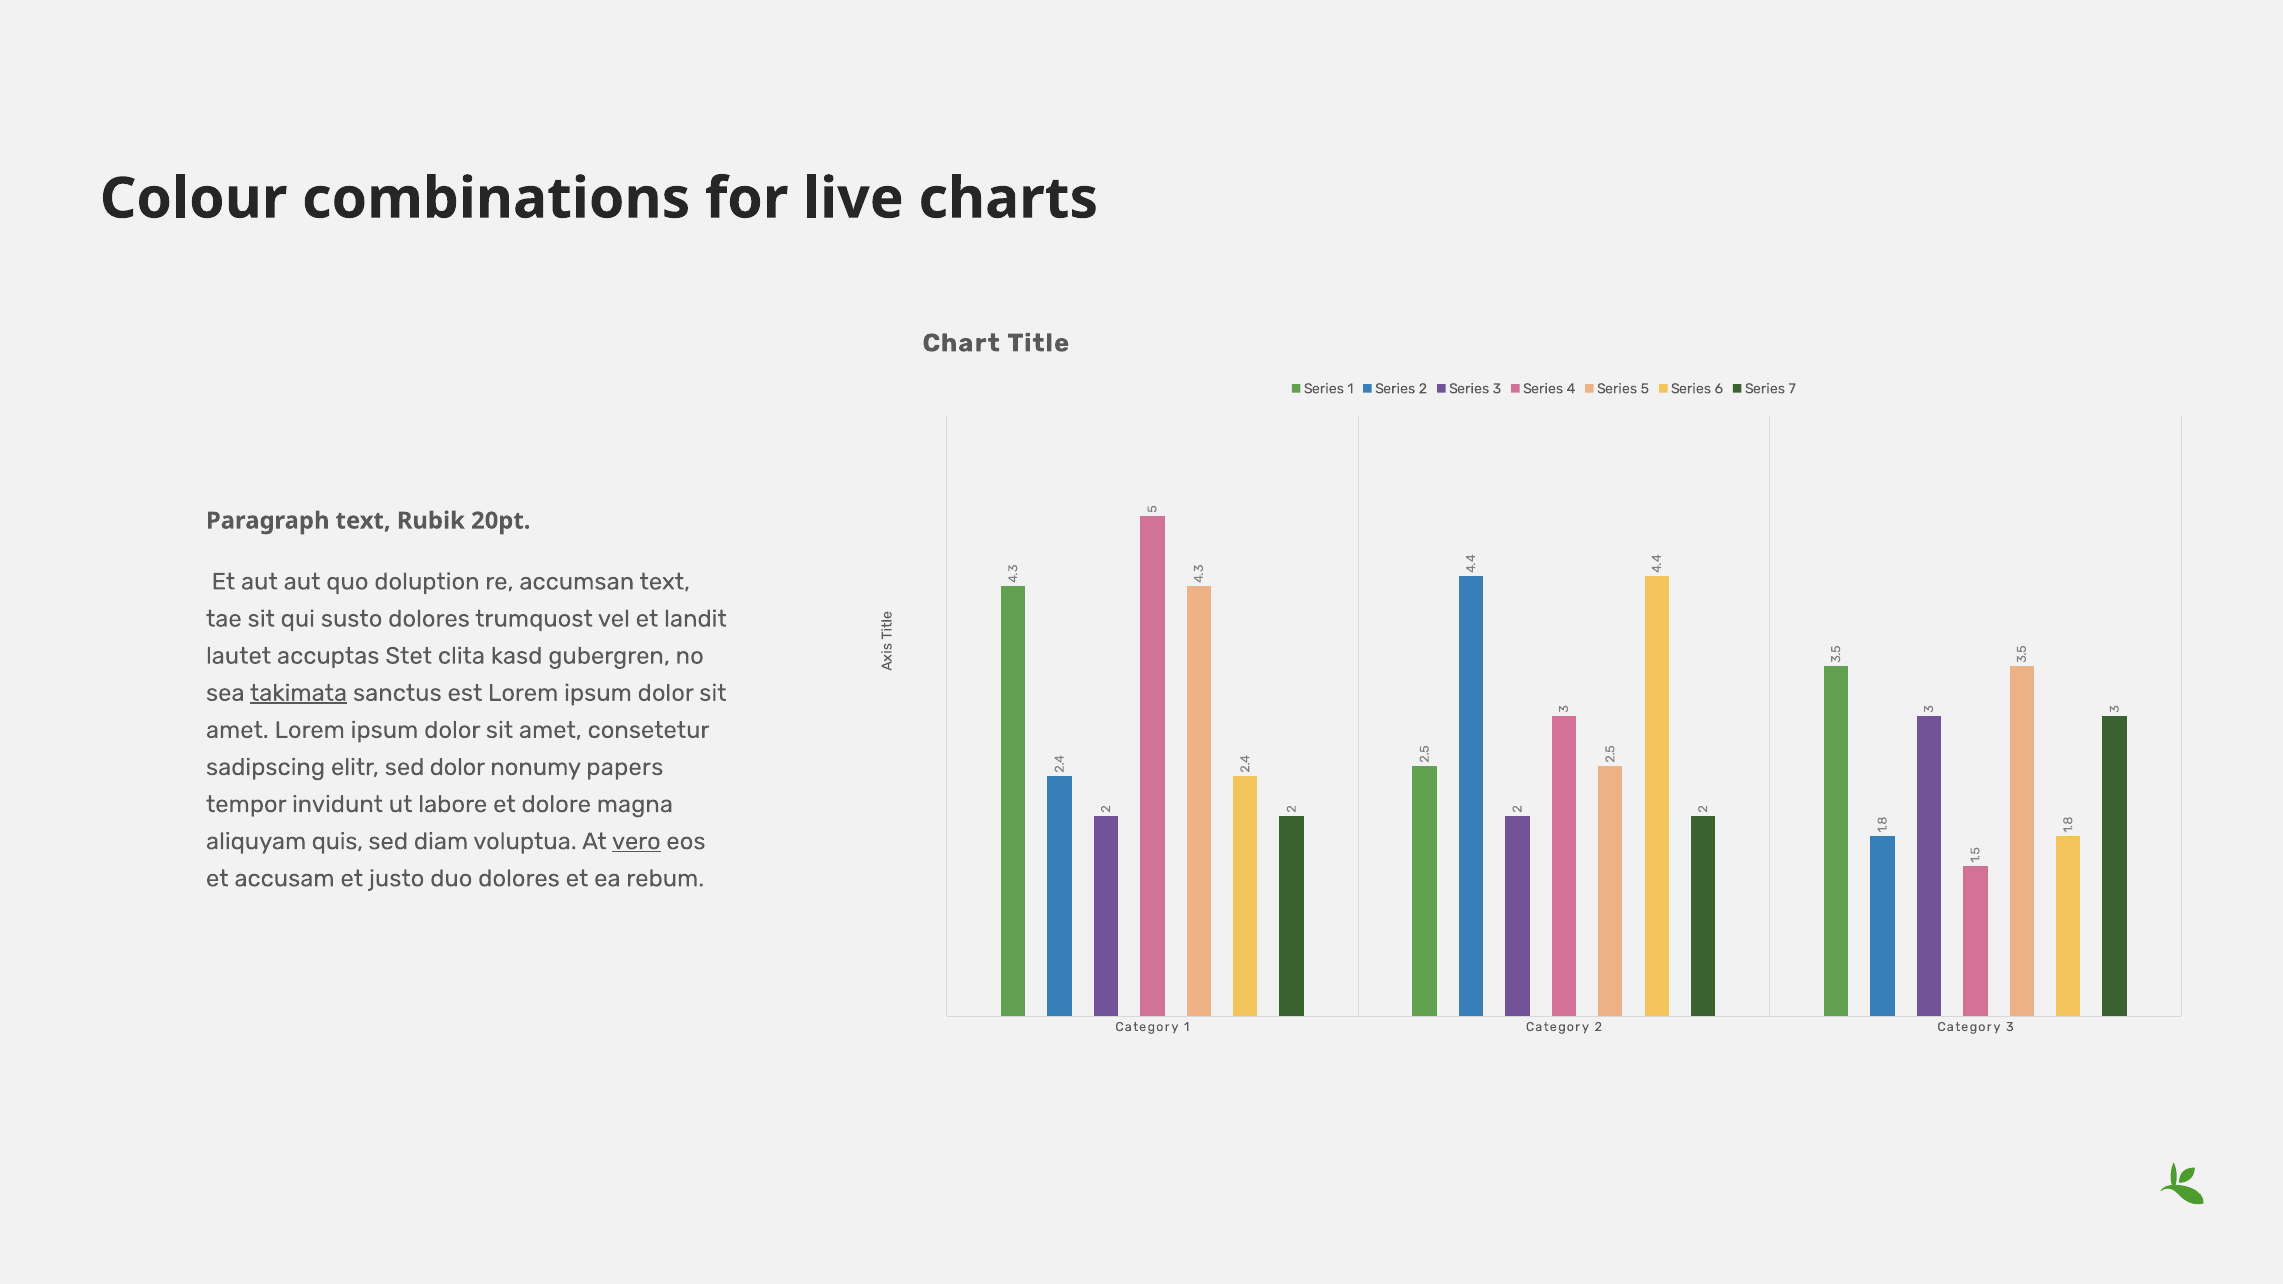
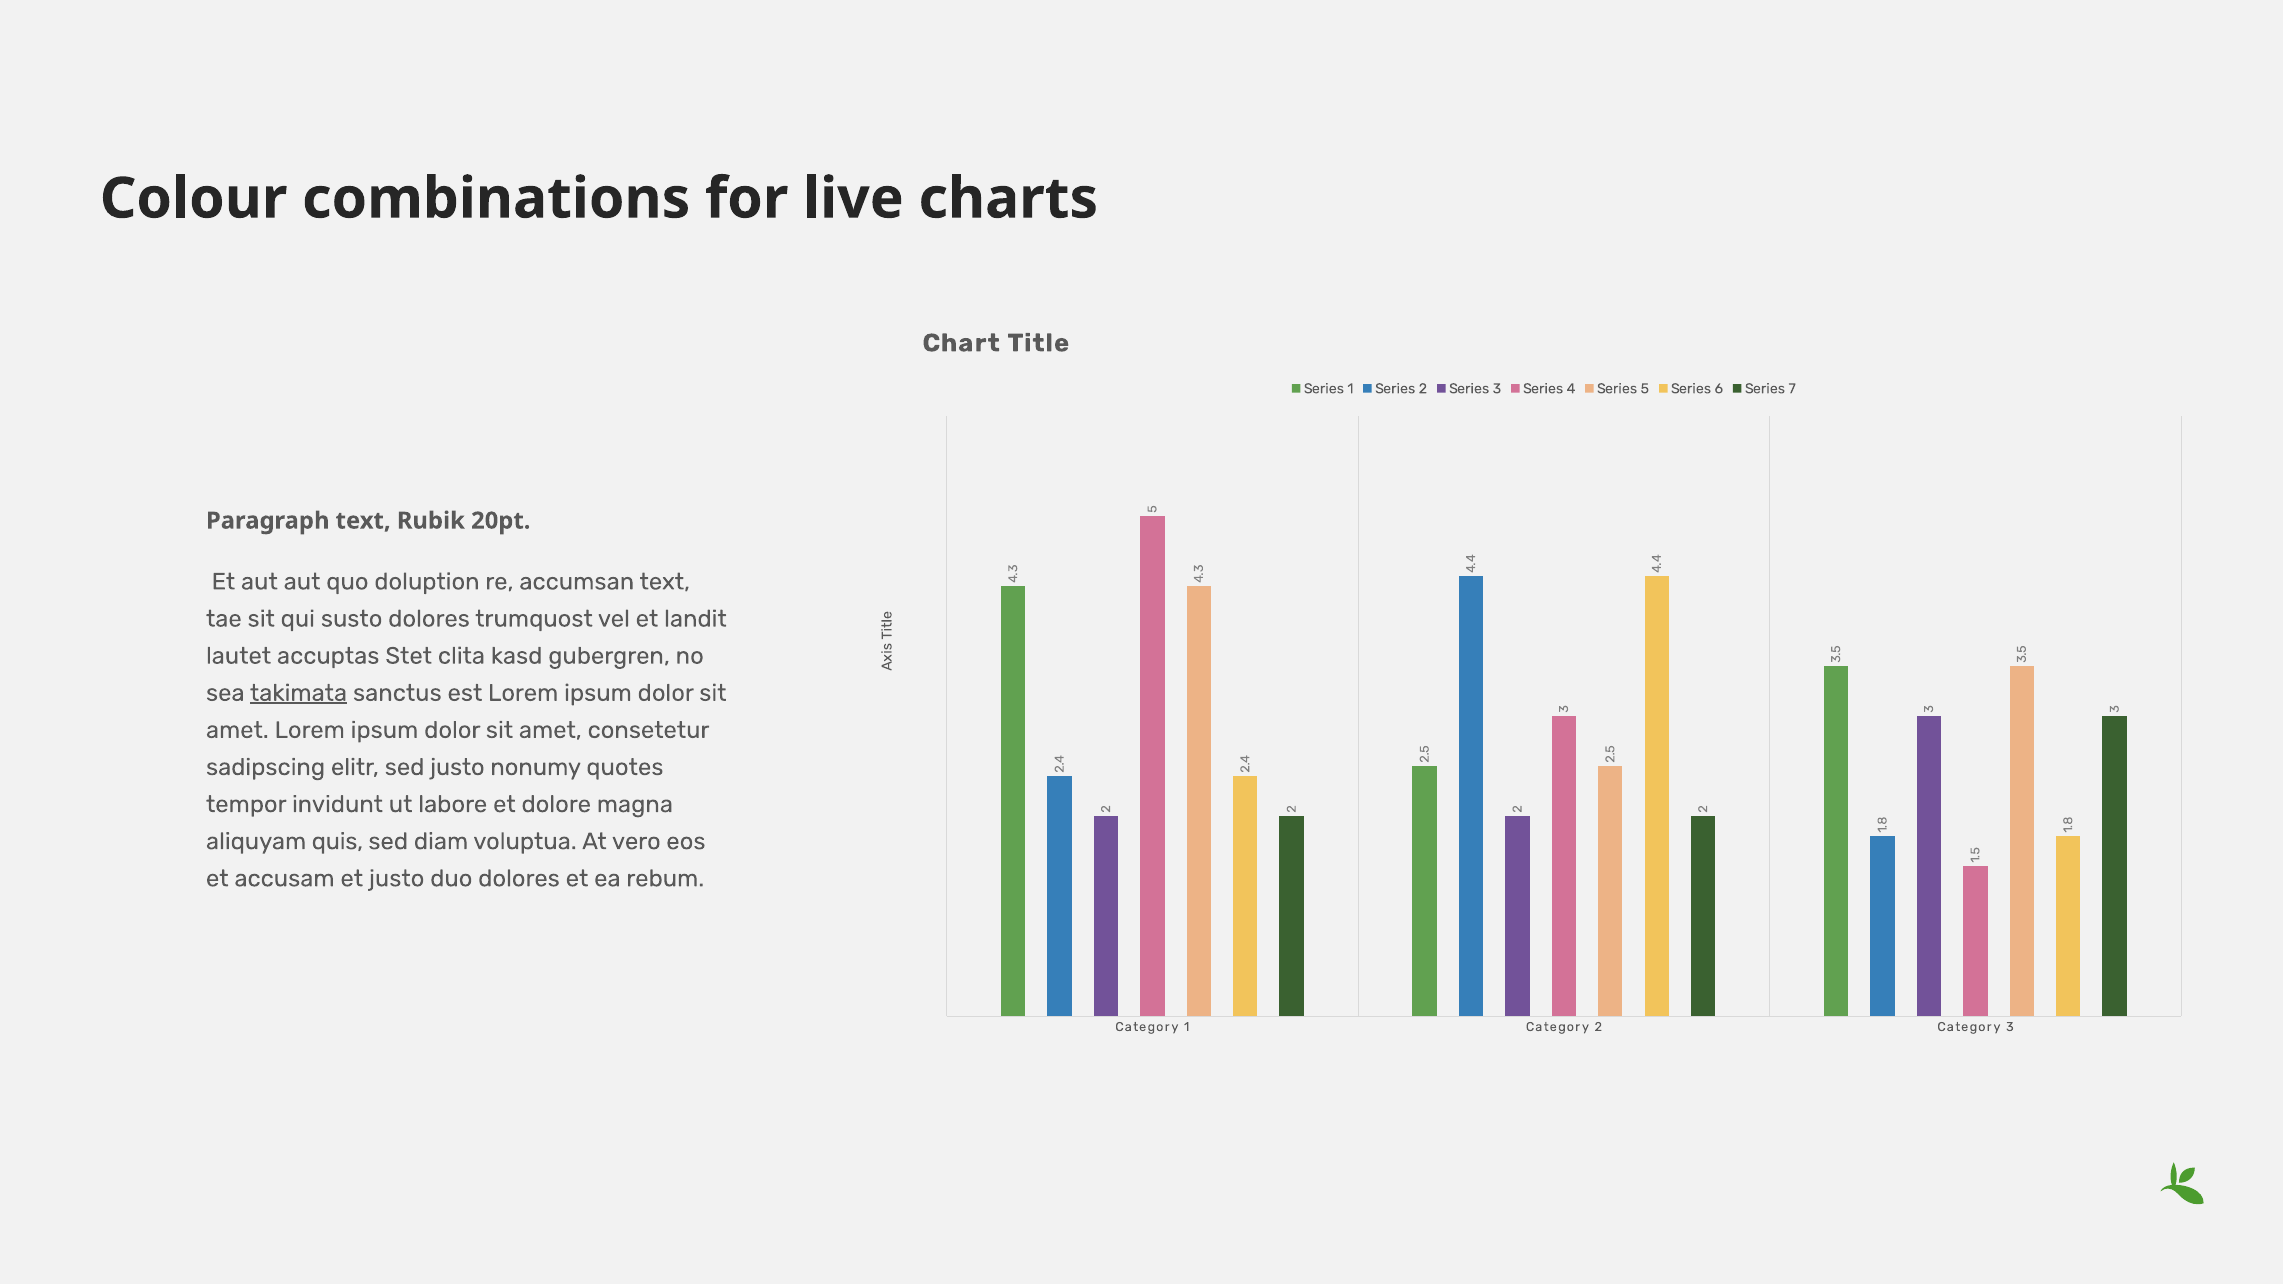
sed dolor: dolor -> justo
papers: papers -> quotes
vero underline: present -> none
